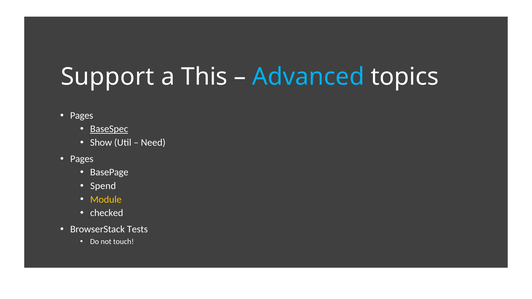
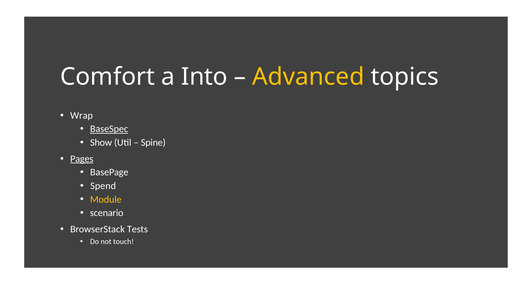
Support: Support -> Comfort
This: This -> Into
Advanced colour: light blue -> yellow
Pages at (82, 116): Pages -> Wrap
Need: Need -> Spine
Pages at (82, 159) underline: none -> present
checked: checked -> scenario
